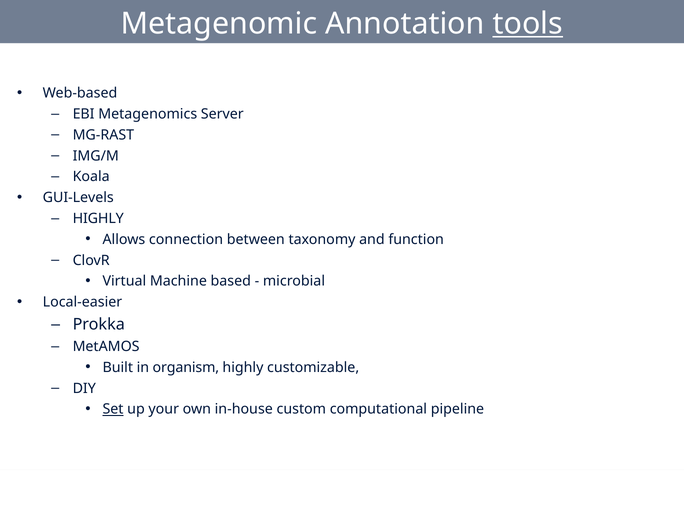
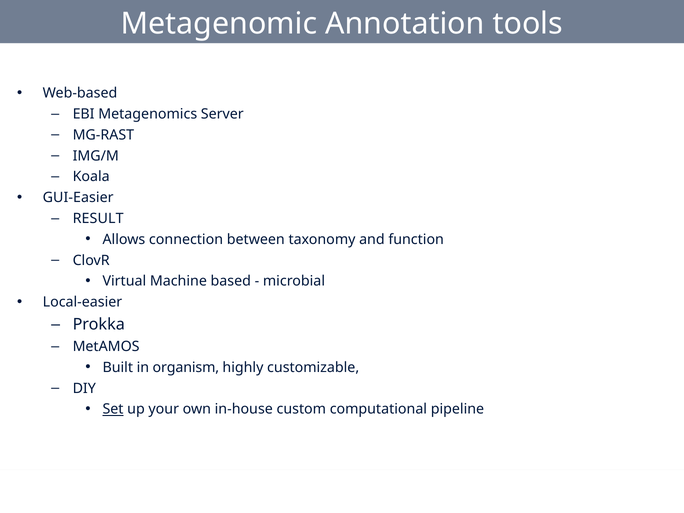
tools underline: present -> none
GUI-Levels: GUI-Levels -> GUI-Easier
HIGHLY at (98, 219): HIGHLY -> RESULT
